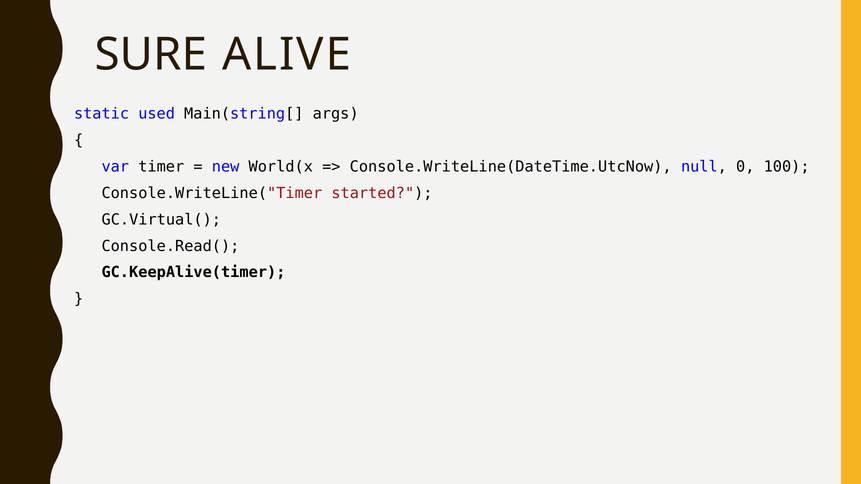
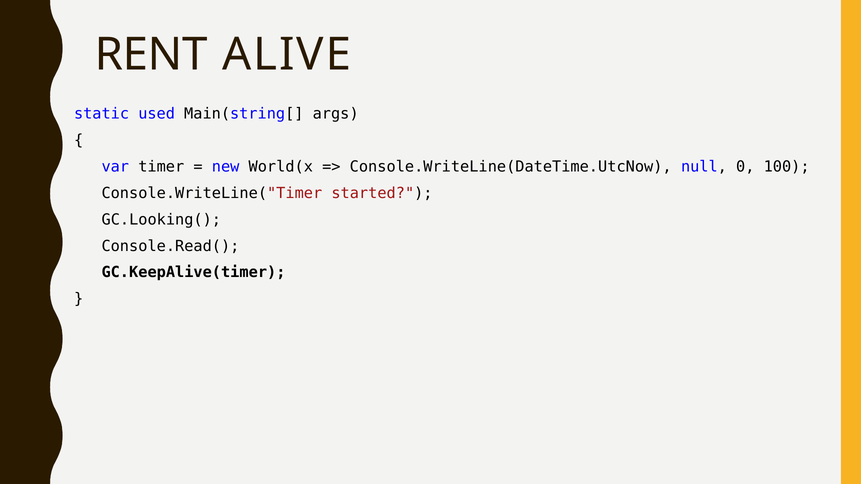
SURE: SURE -> RENT
GC.Virtual(: GC.Virtual( -> GC.Looking(
